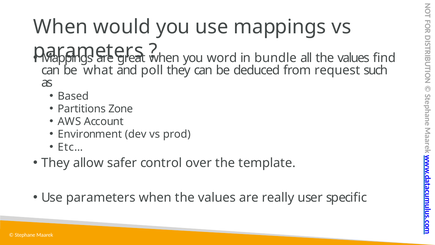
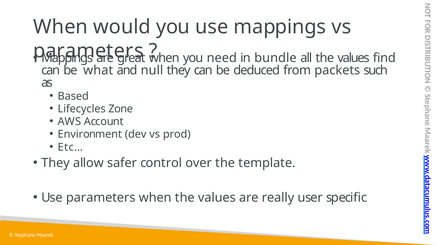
word: word -> need
poll: poll -> null
request: request -> packets
Partitions: Partitions -> Lifecycles
